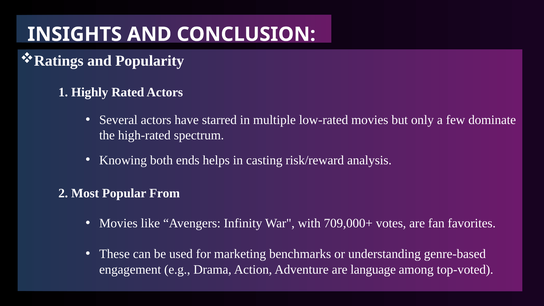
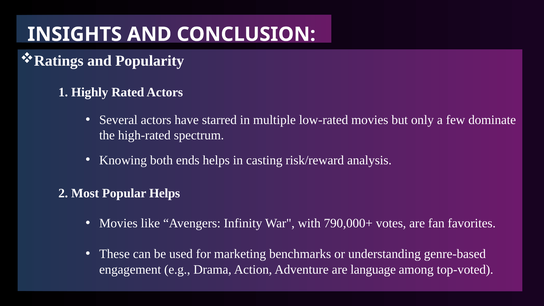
Popular From: From -> Helps
709,000+: 709,000+ -> 790,000+
